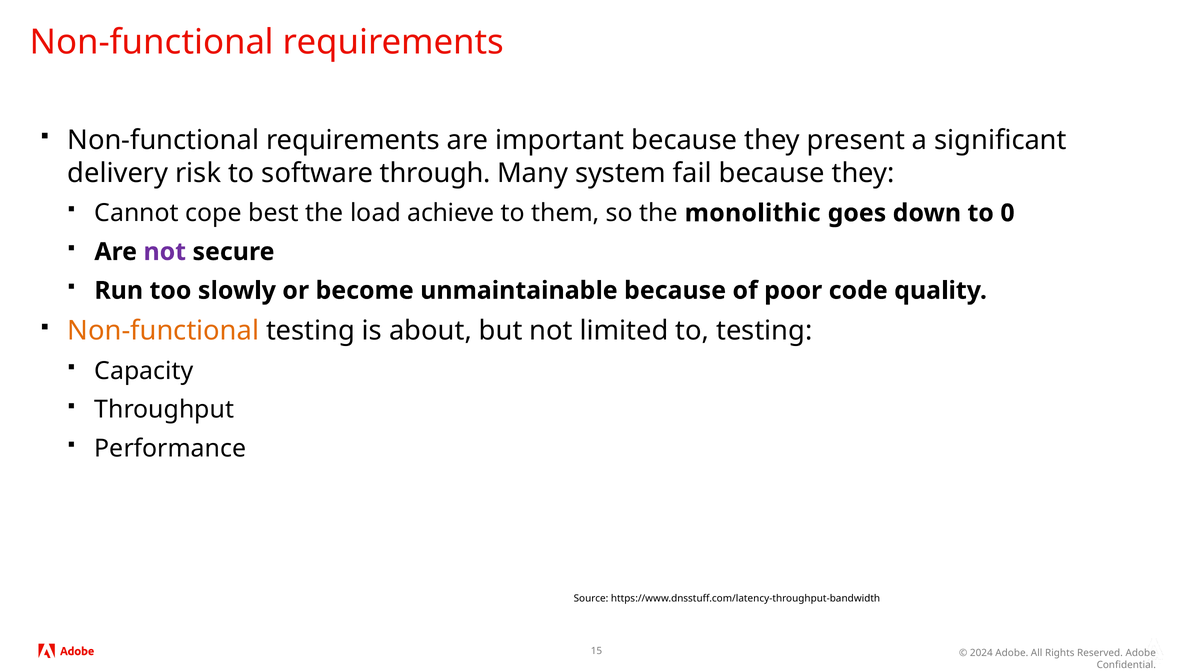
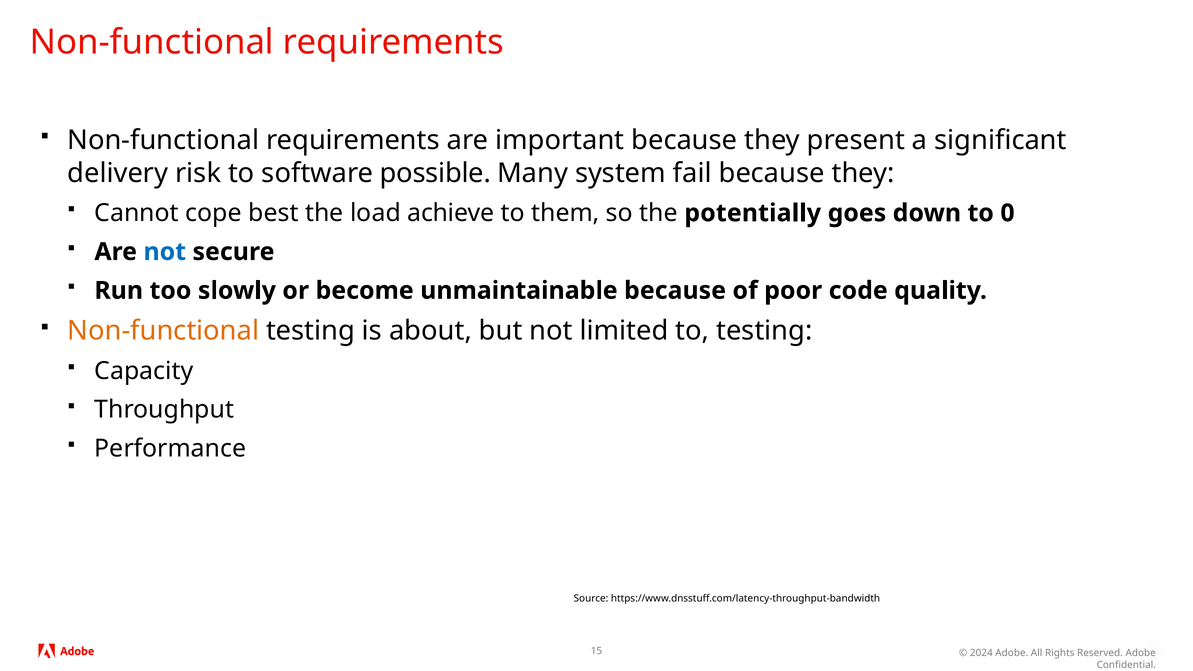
through: through -> possible
monolithic: monolithic -> potentially
not at (165, 252) colour: purple -> blue
